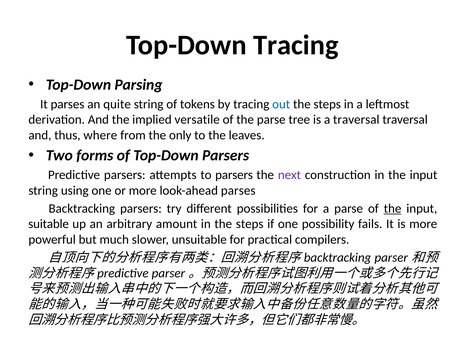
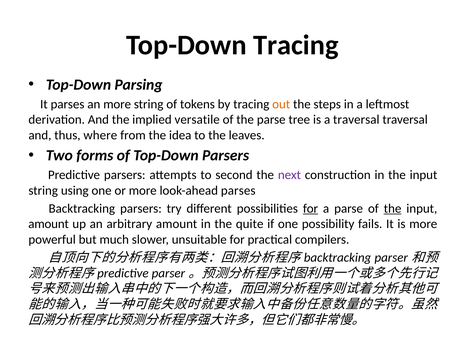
an quite: quite -> more
out colour: blue -> orange
only: only -> idea
to parsers: parsers -> second
for at (310, 208) underline: none -> present
suitable at (49, 224): suitable -> amount
in the steps: steps -> quite
